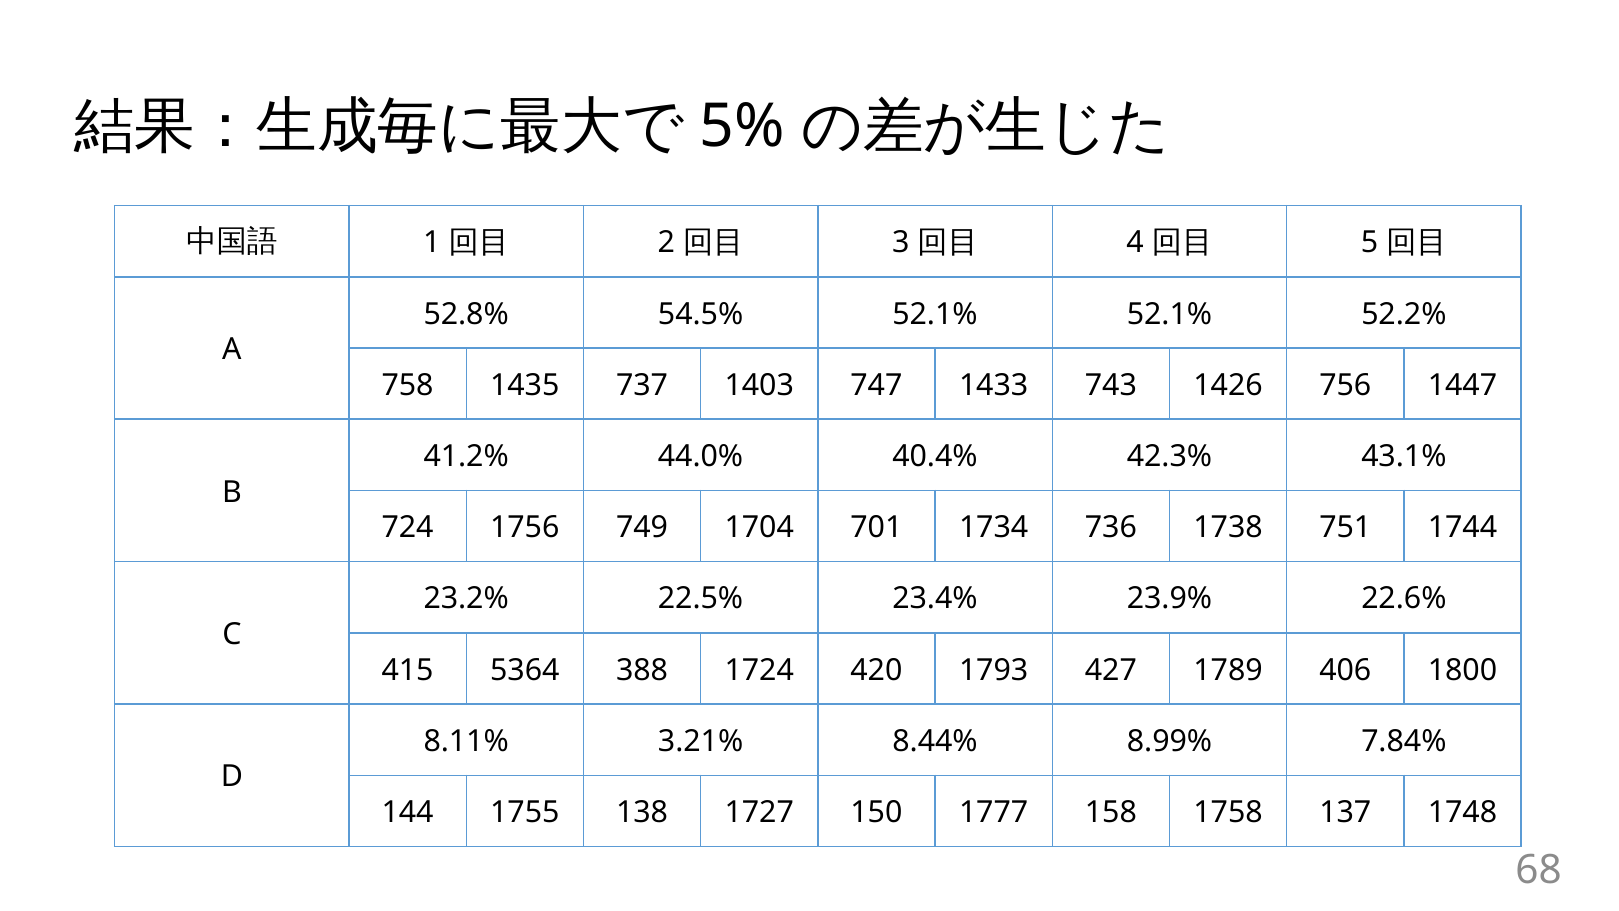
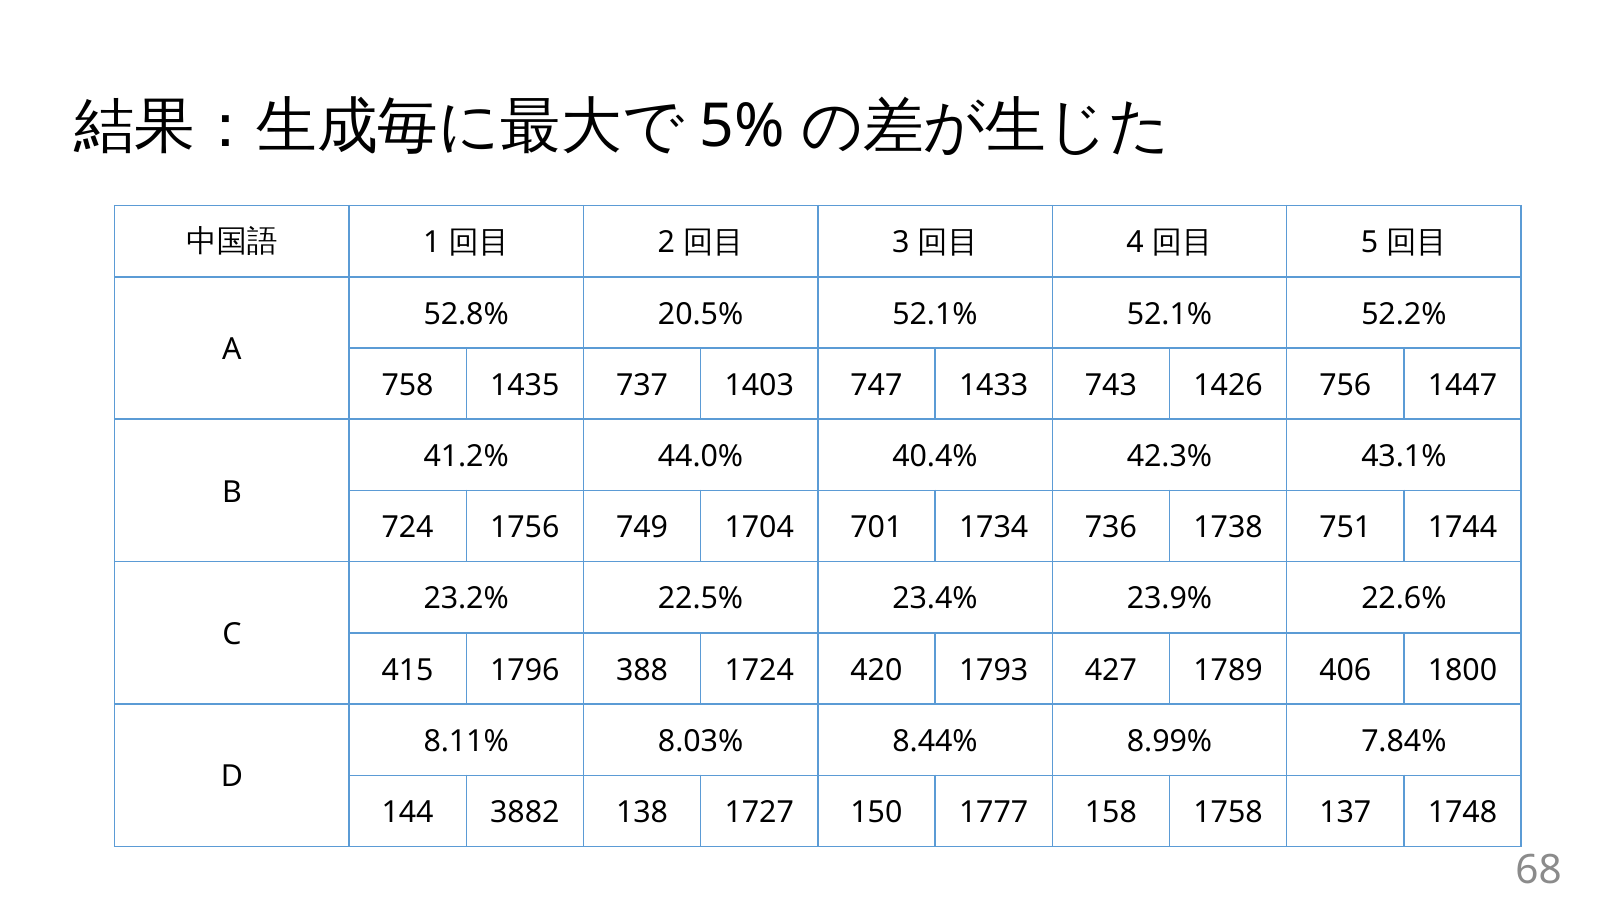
54.5%: 54.5% -> 20.5%
5364: 5364 -> 1796
3.21%: 3.21% -> 8.03%
1755: 1755 -> 3882
